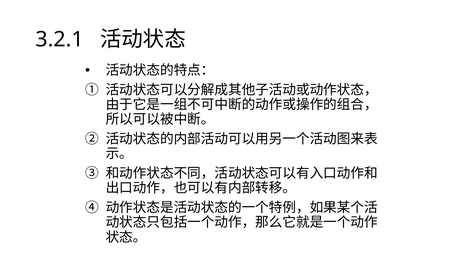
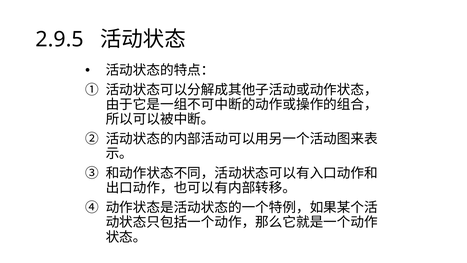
3.2.1: 3.2.1 -> 2.9.5
